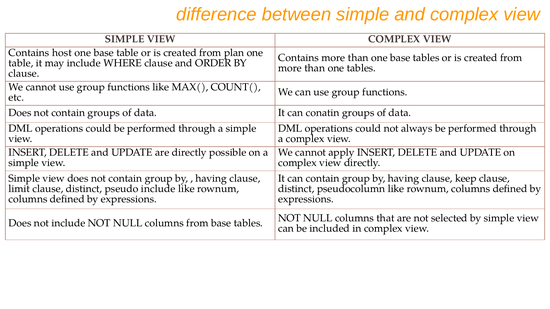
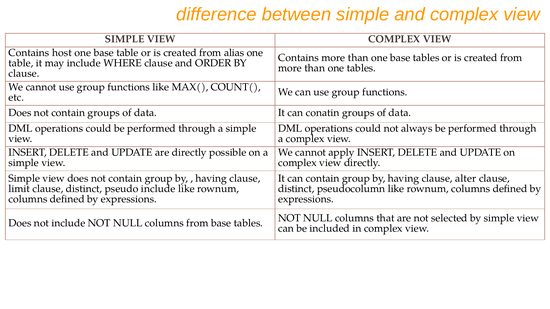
plan: plan -> alias
keep: keep -> alter
